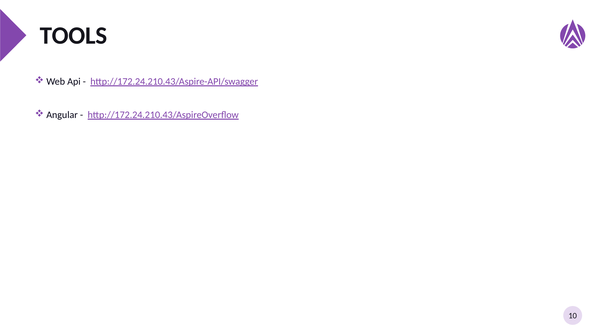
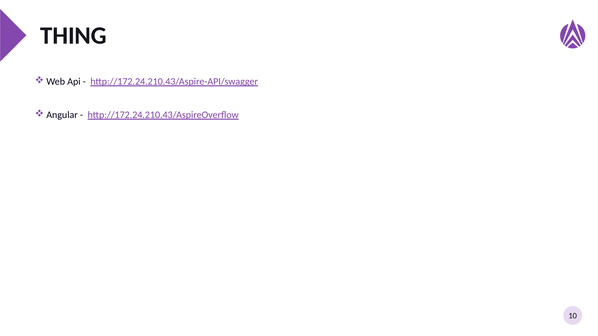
TOOLS: TOOLS -> THING
